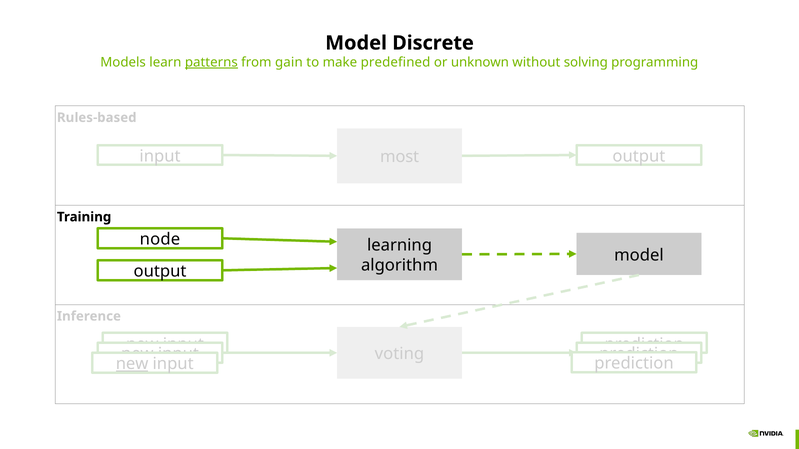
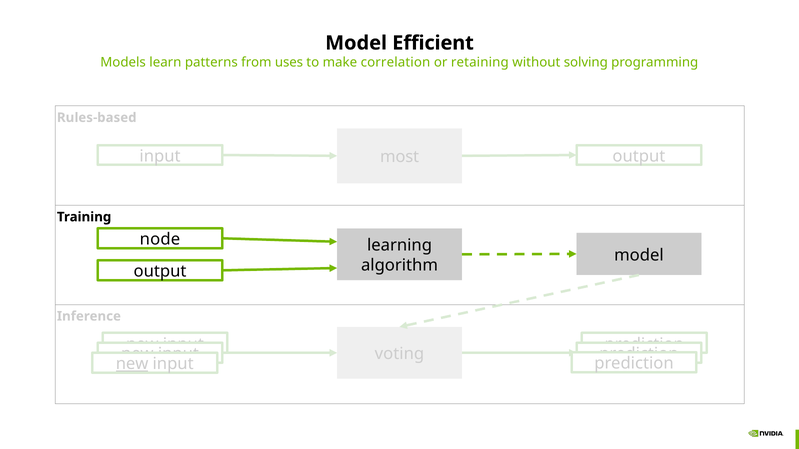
Discrete: Discrete -> Efficient
patterns underline: present -> none
gain: gain -> uses
predefined: predefined -> correlation
unknown: unknown -> retaining
